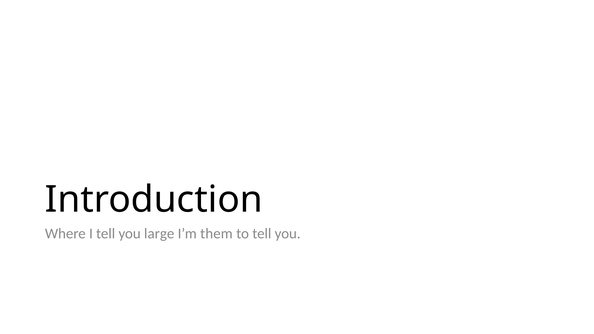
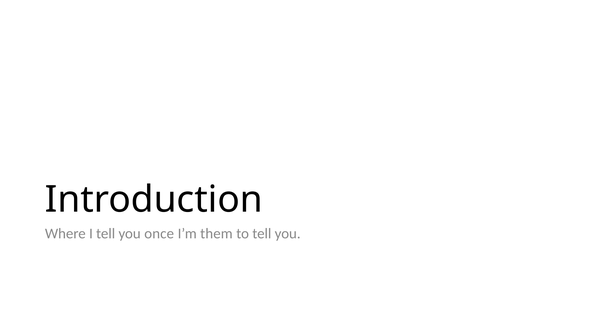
large: large -> once
